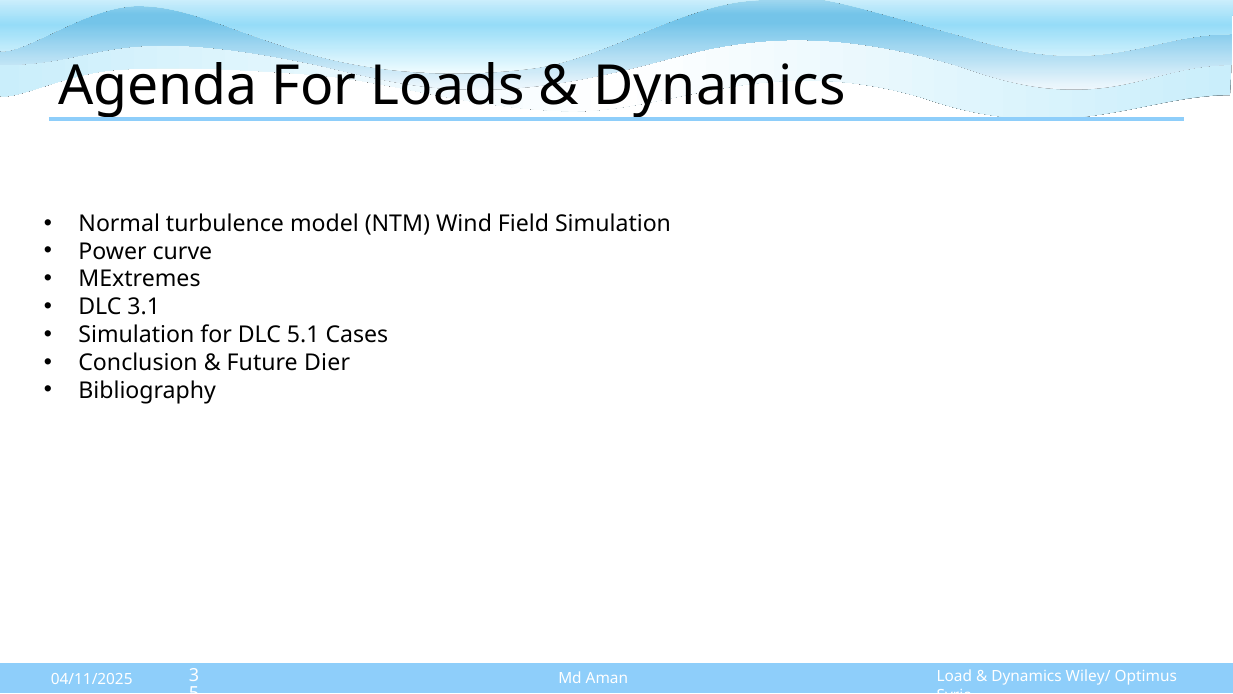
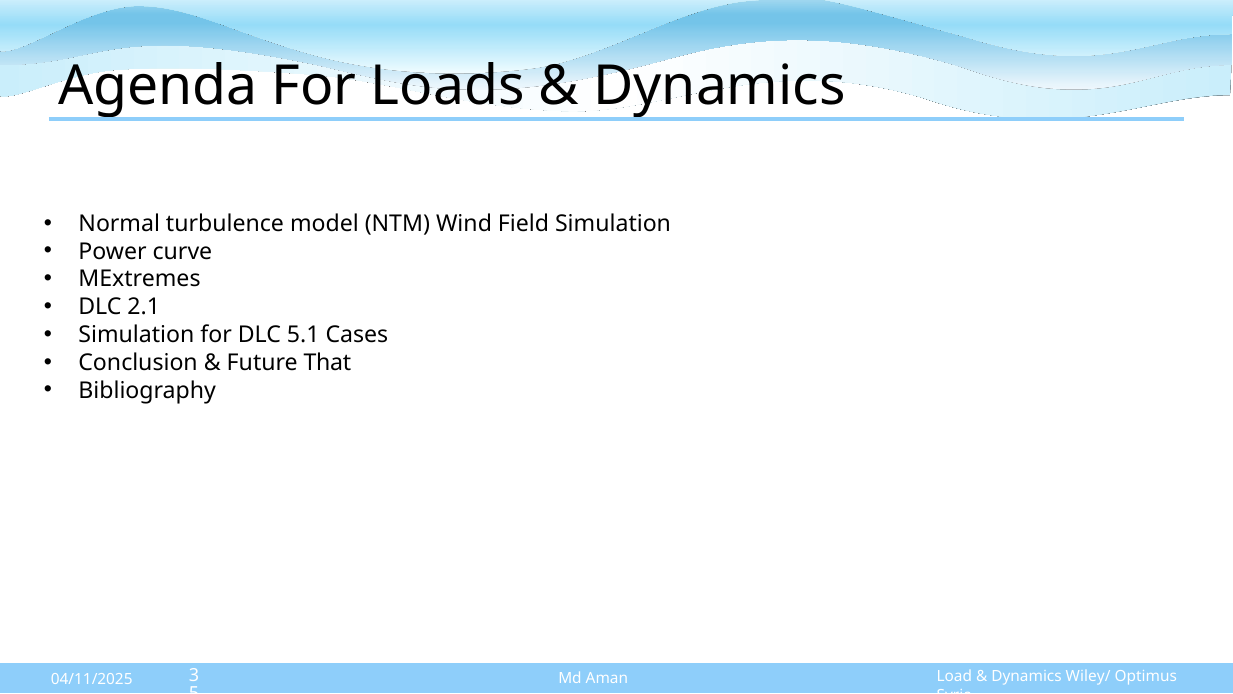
3.1: 3.1 -> 2.1
Dier: Dier -> That
